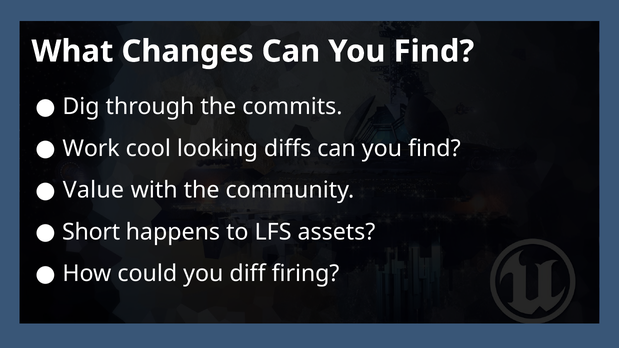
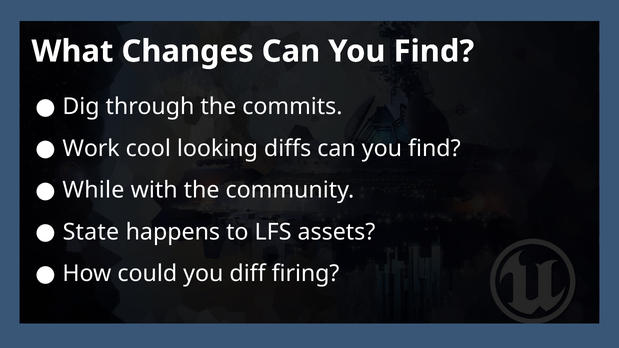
Value: Value -> While
Short: Short -> State
